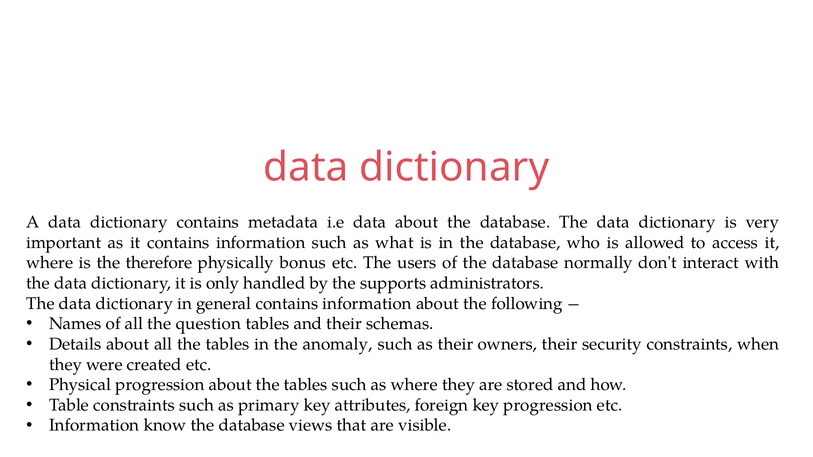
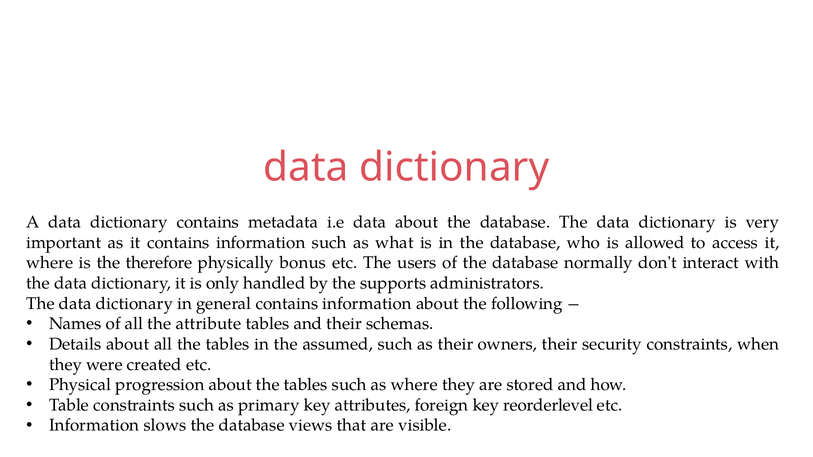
question: question -> attribute
anomaly: anomaly -> assumed
key progression: progression -> reorderlevel
know: know -> slows
